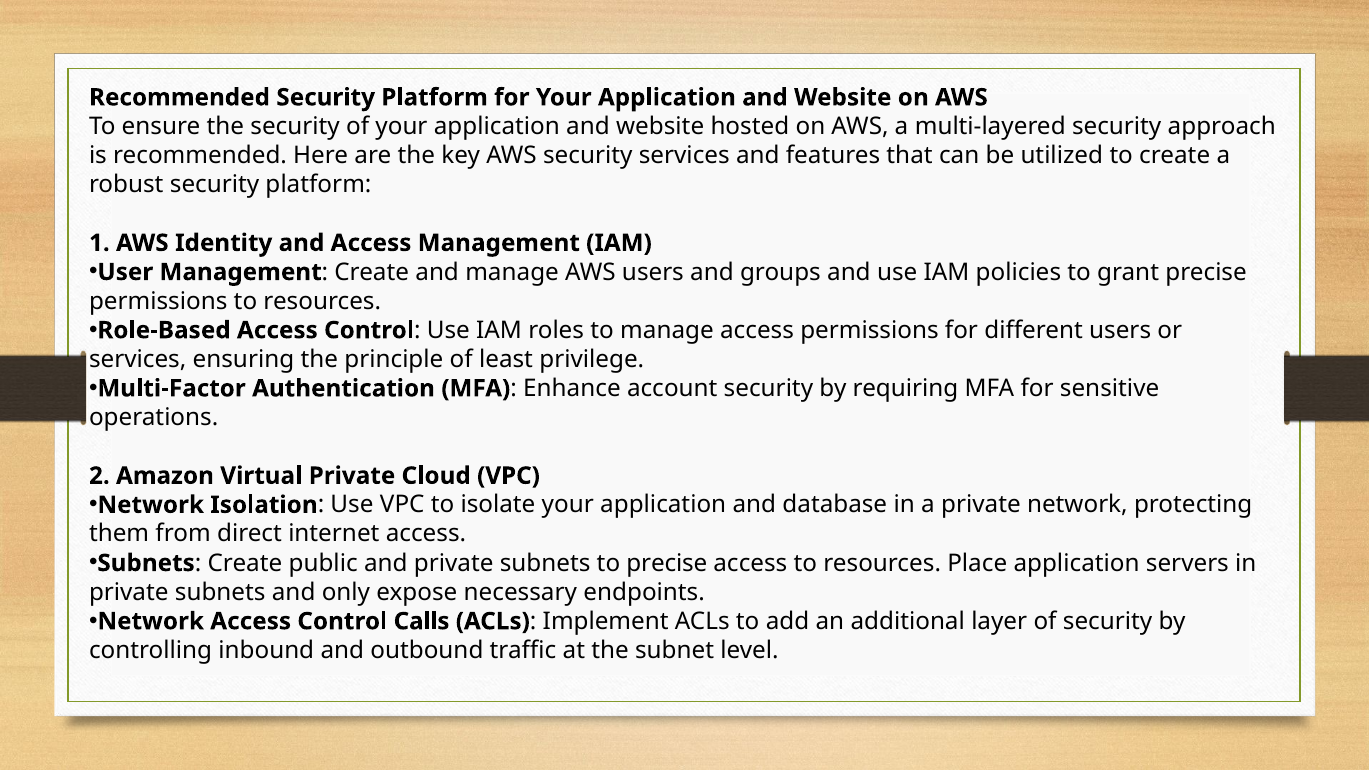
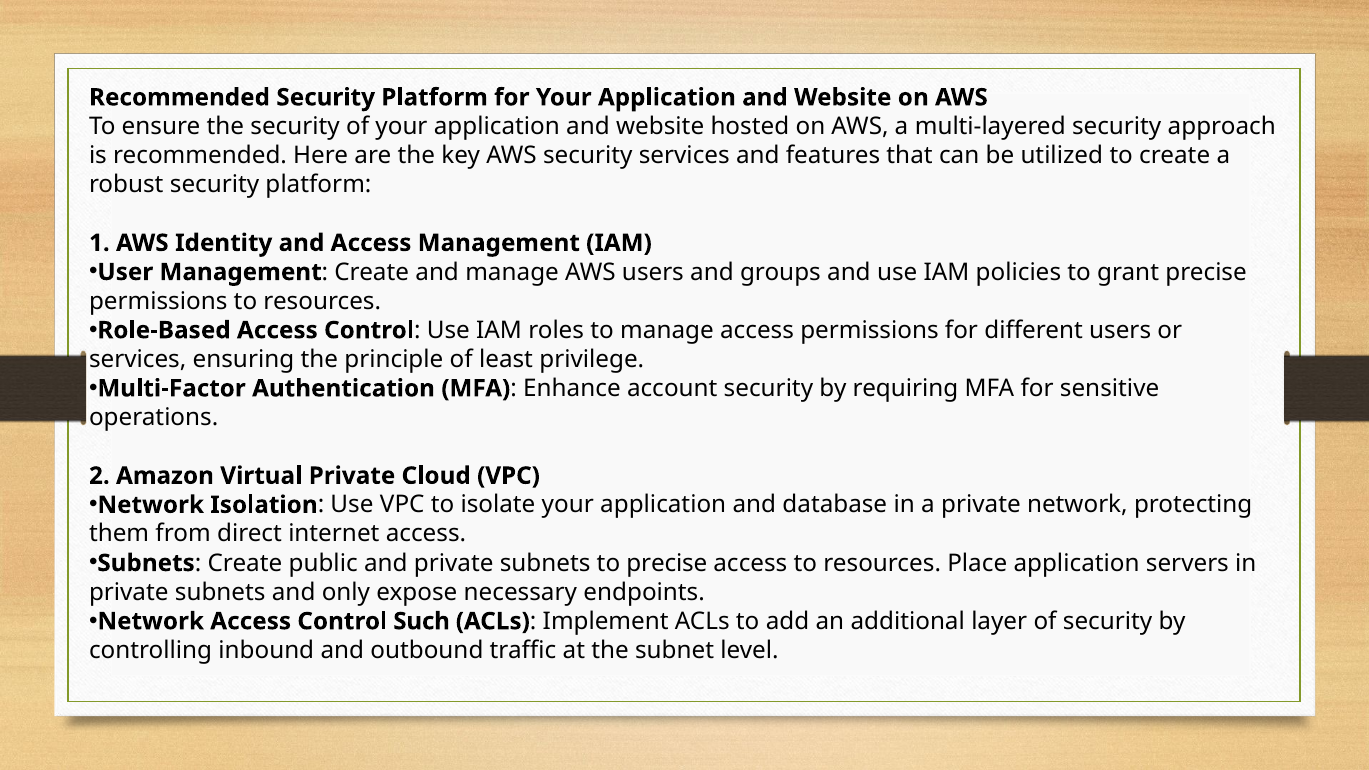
Calls: Calls -> Such
